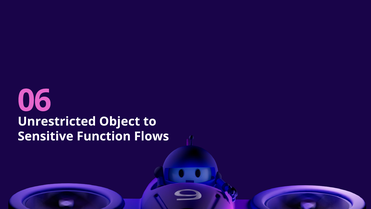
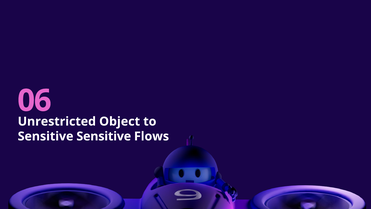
Sensitive Function: Function -> Sensitive
